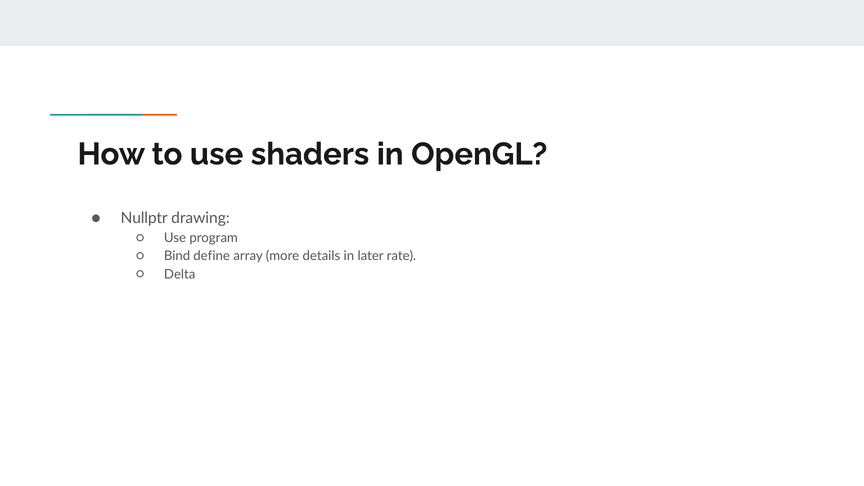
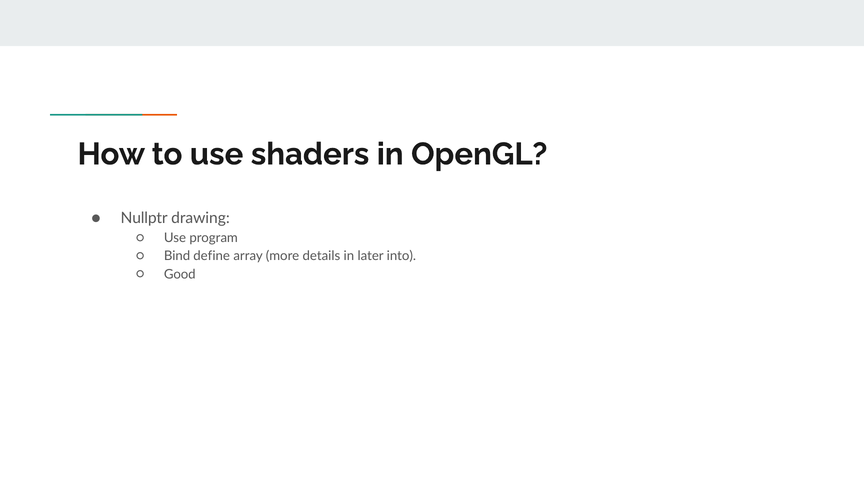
rate: rate -> into
Delta: Delta -> Good
